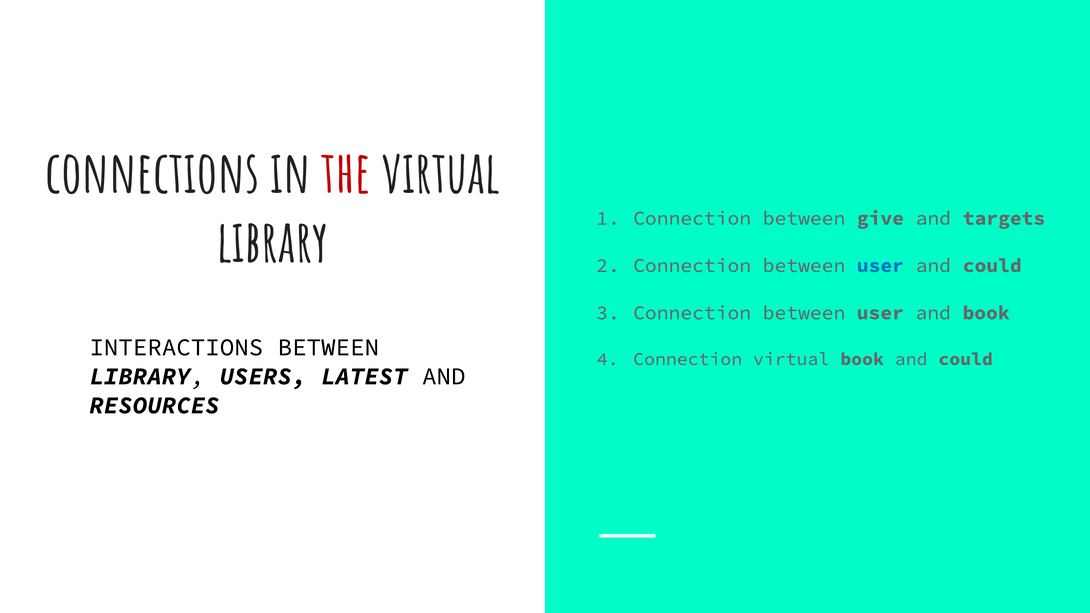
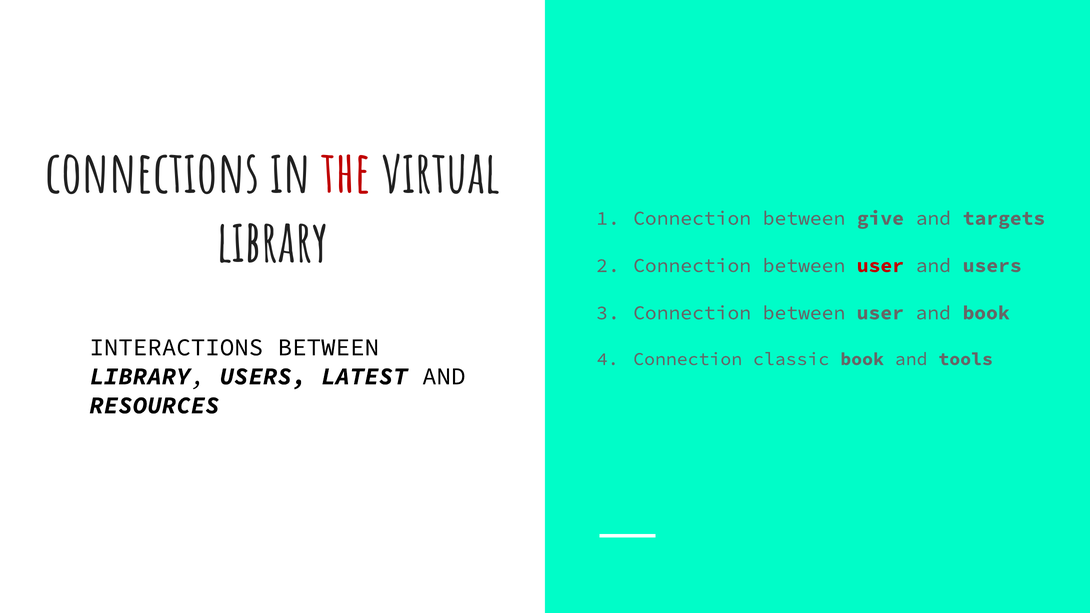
user at (880, 266) colour: blue -> red
could at (992, 266): could -> users
Connection virtual: virtual -> classic
book and could: could -> tools
